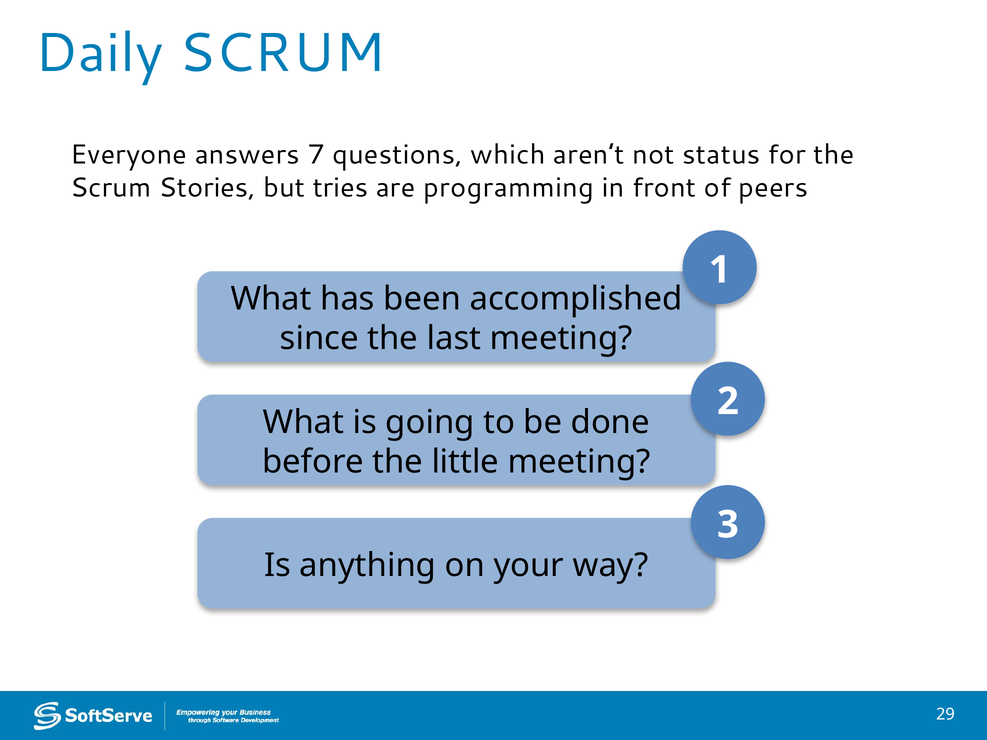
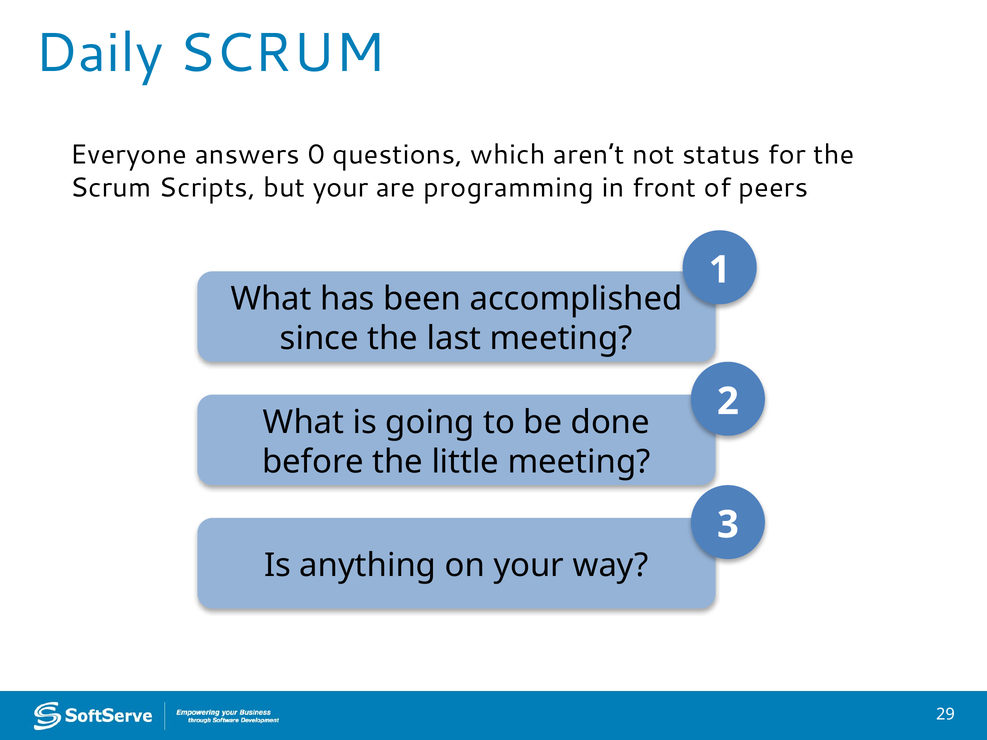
7: 7 -> 0
Stories: Stories -> Scripts
but tries: tries -> your
